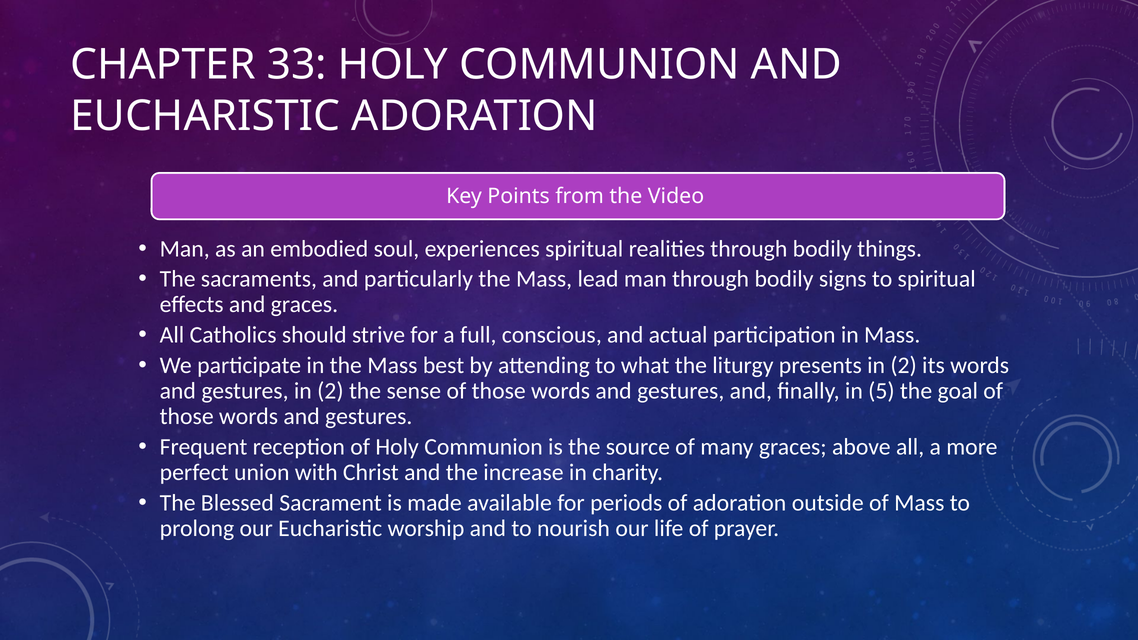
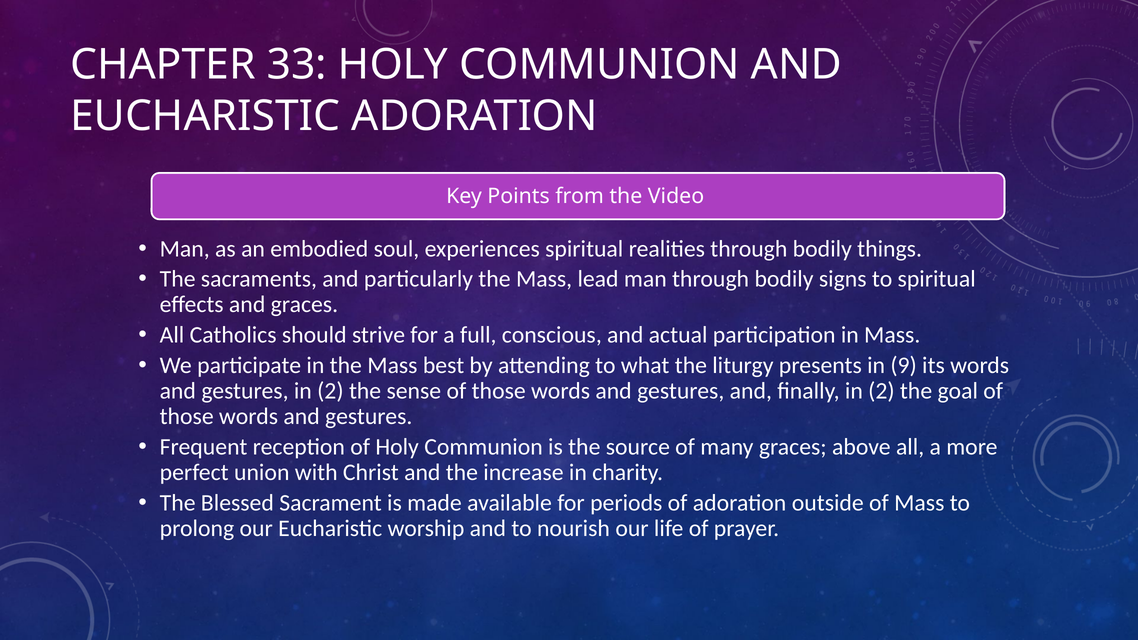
presents in 2: 2 -> 9
finally in 5: 5 -> 2
